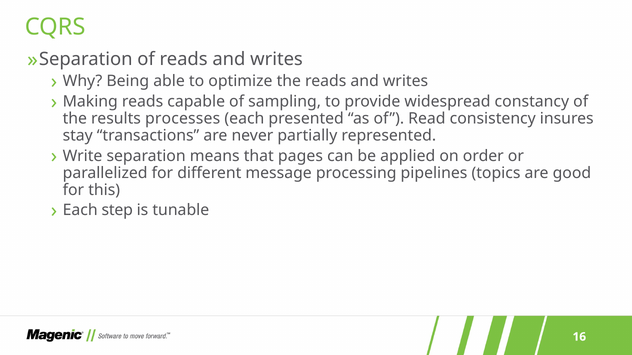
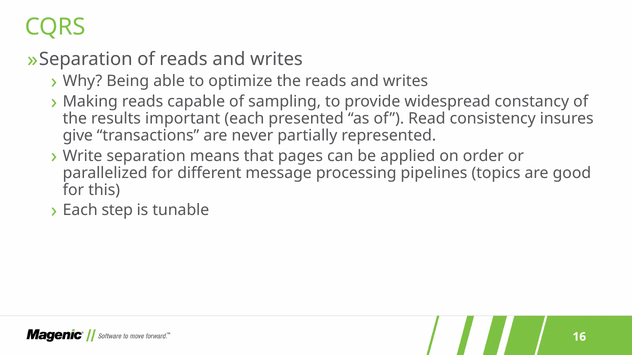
processes: processes -> important
stay: stay -> give
